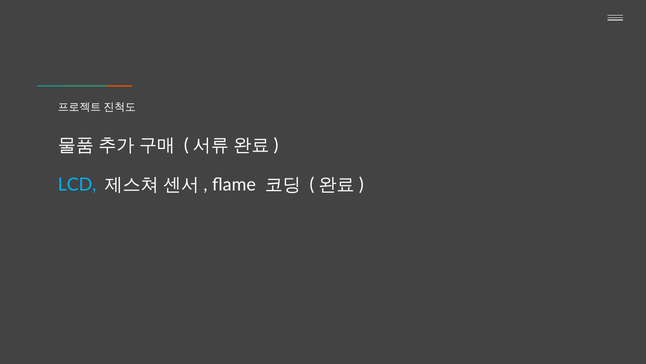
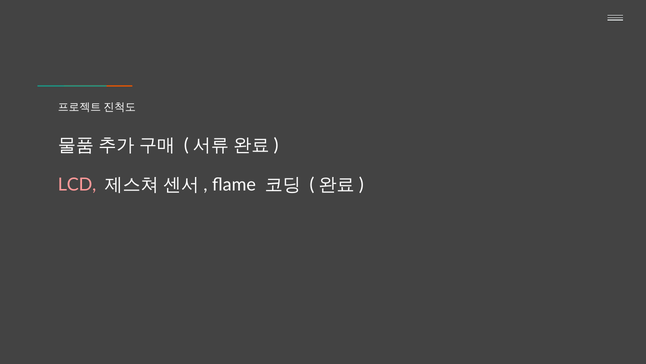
LCD colour: light blue -> pink
